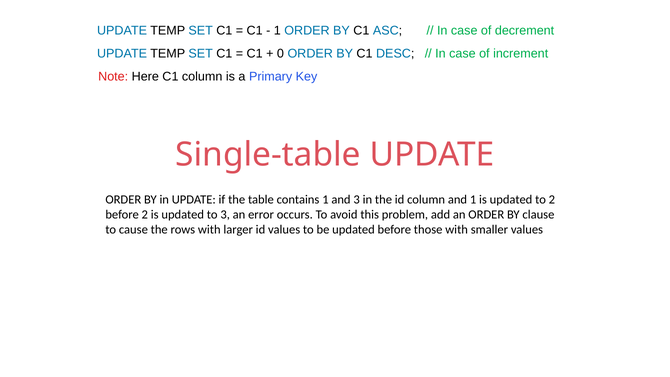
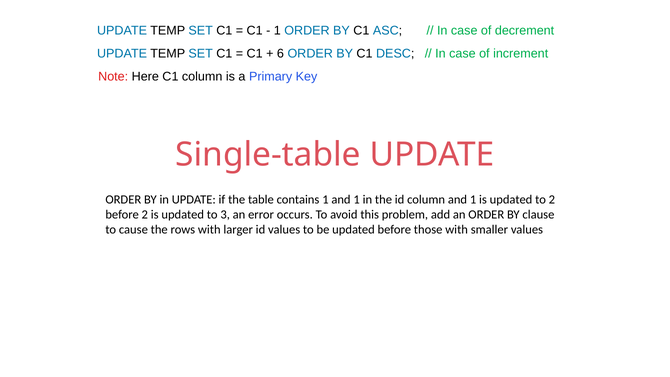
0: 0 -> 6
1 and 3: 3 -> 1
